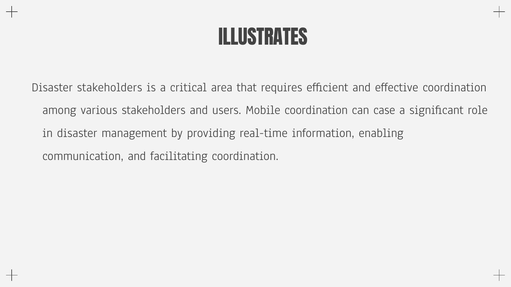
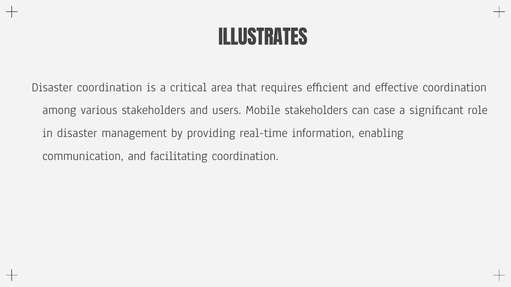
Disaster stakeholders: stakeholders -> coordination
Mobile coordination: coordination -> stakeholders
